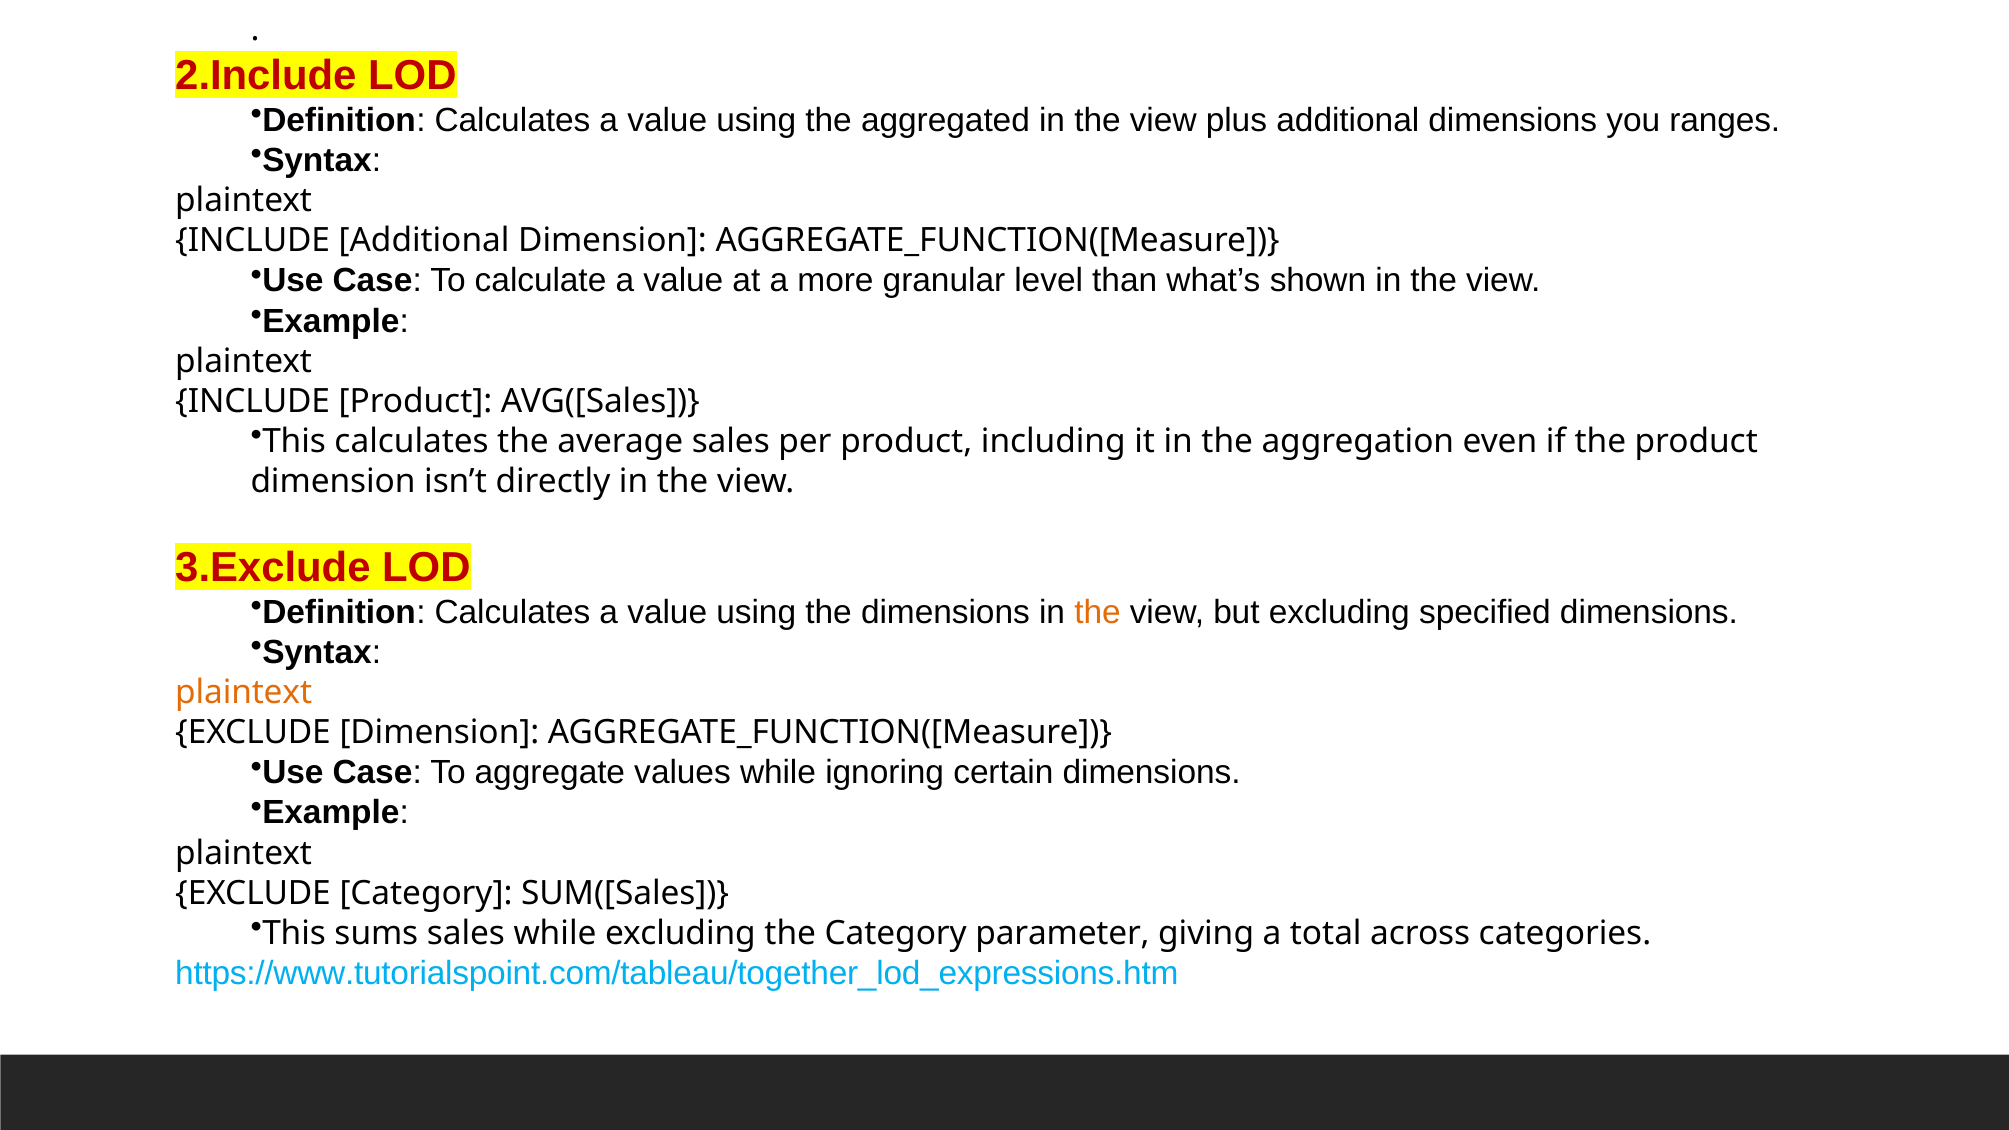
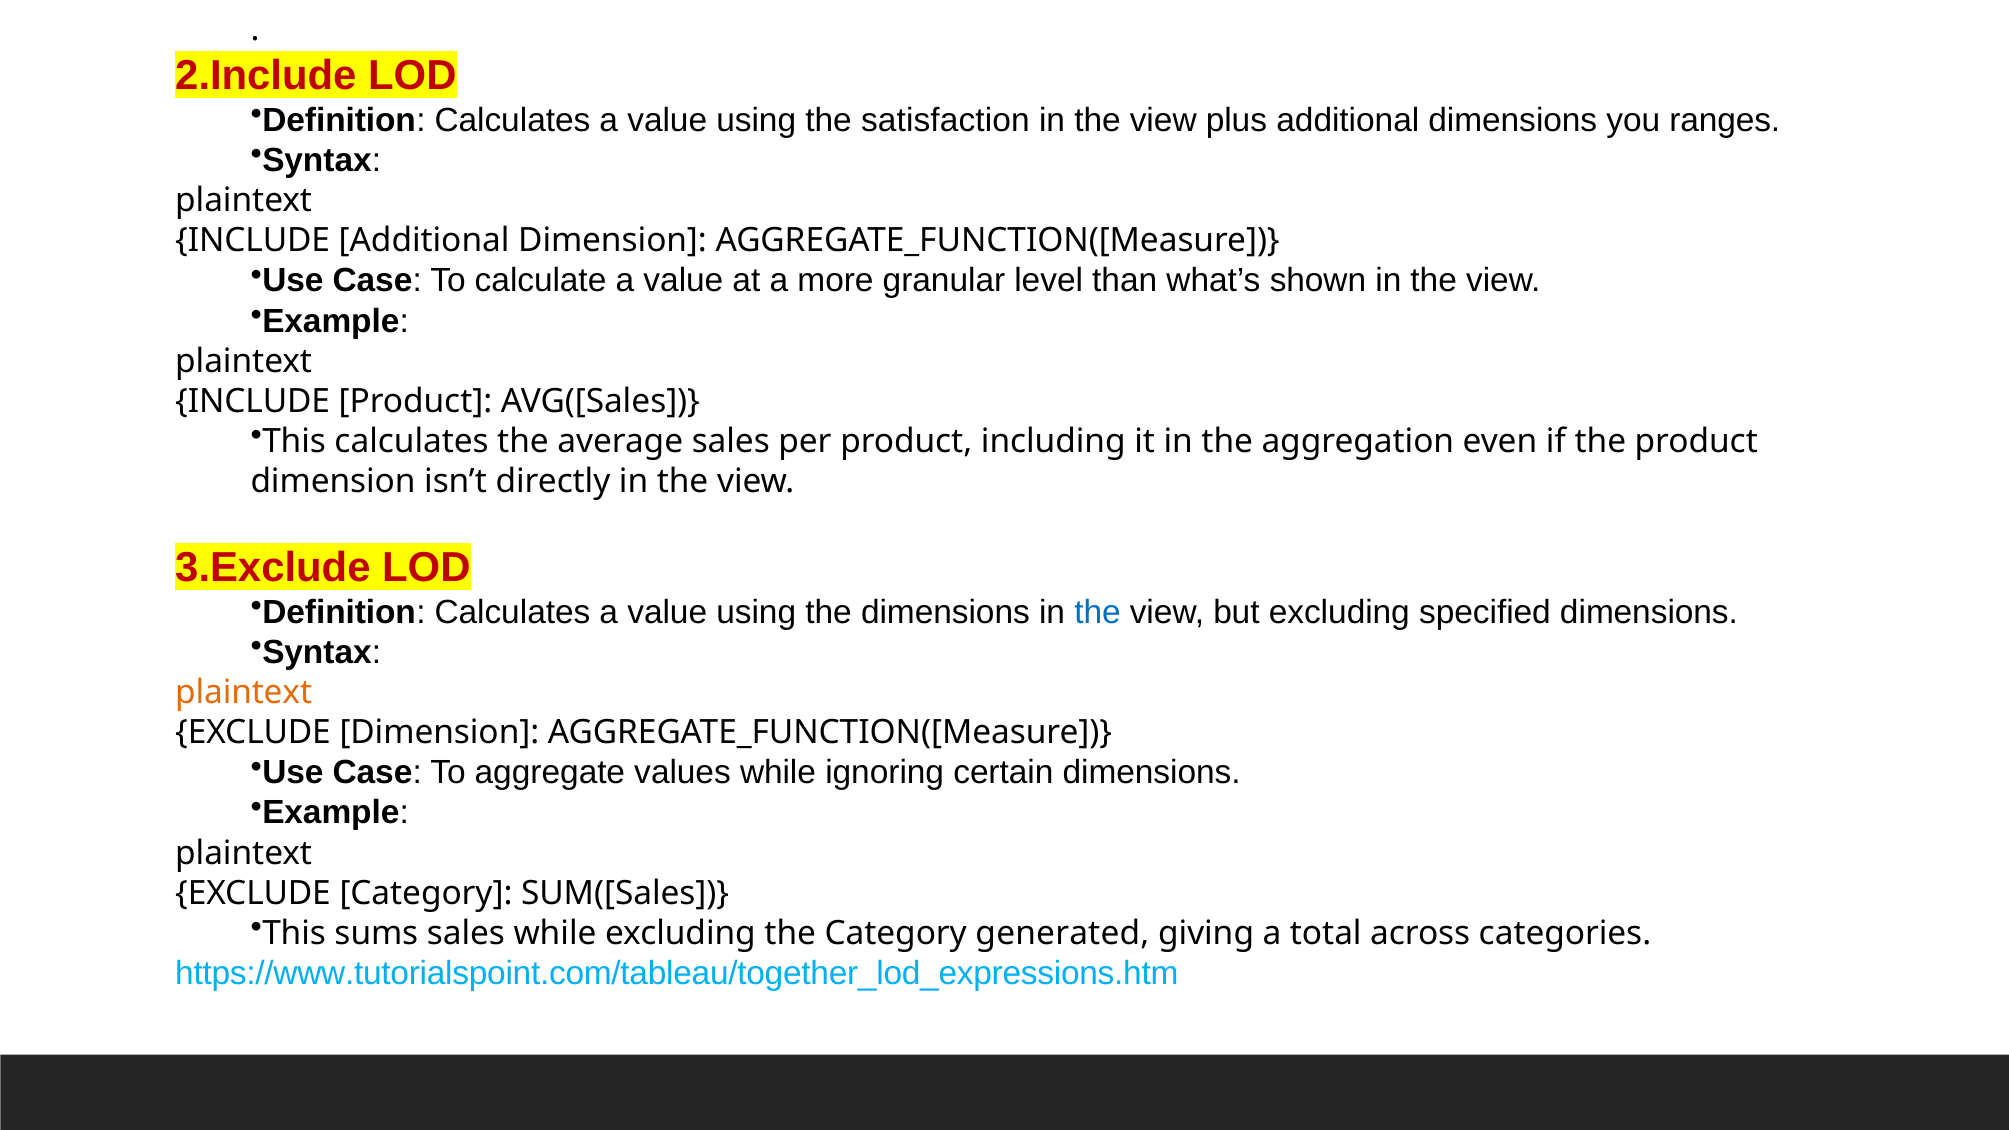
aggregated: aggregated -> satisfaction
the at (1097, 612) colour: orange -> blue
parameter: parameter -> generated
